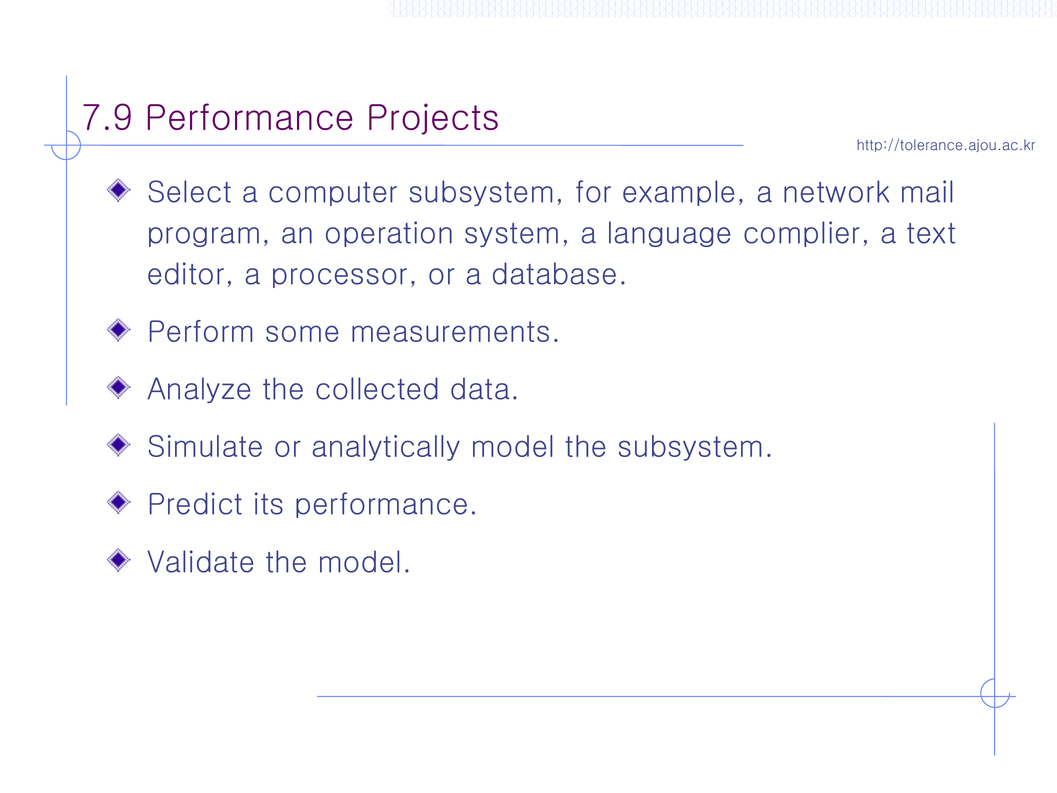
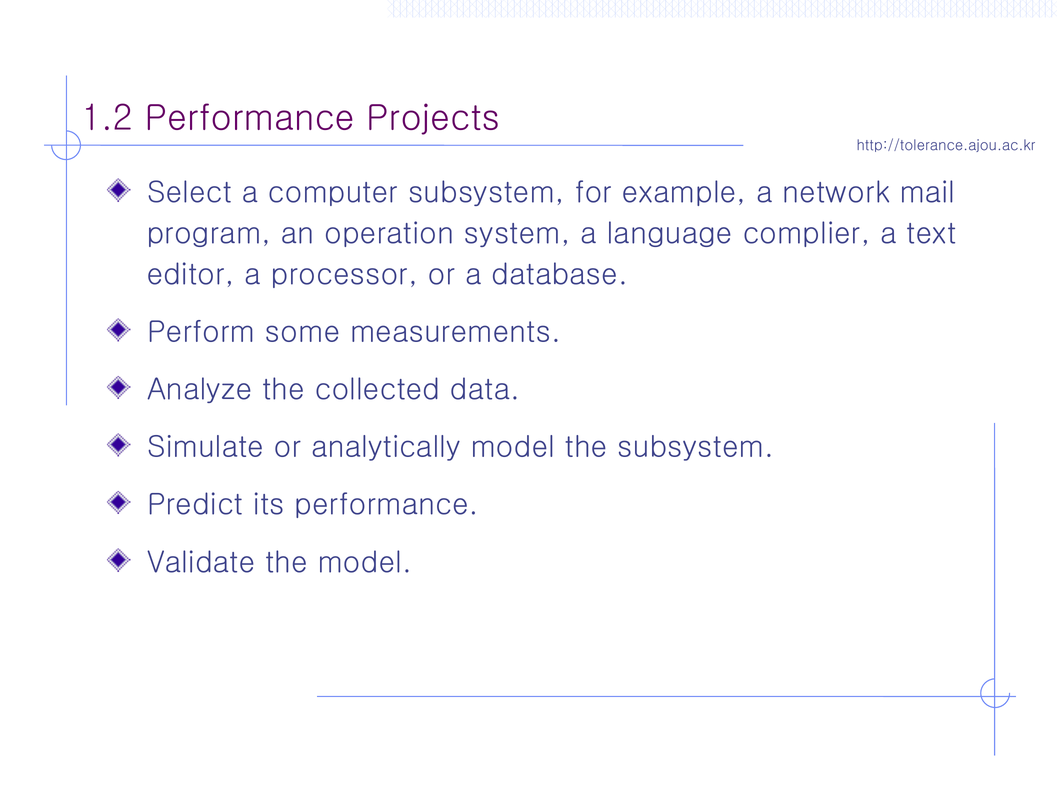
7.9: 7.9 -> 1.2
